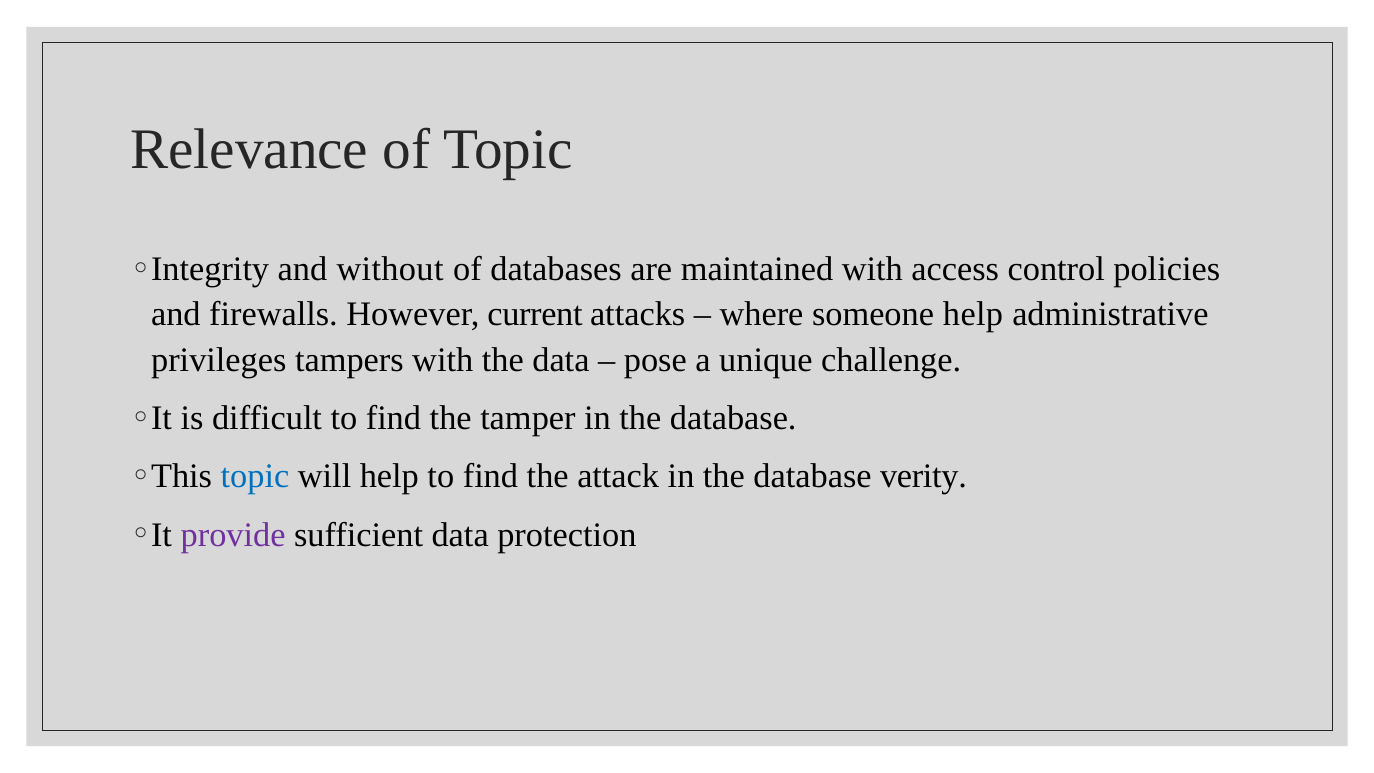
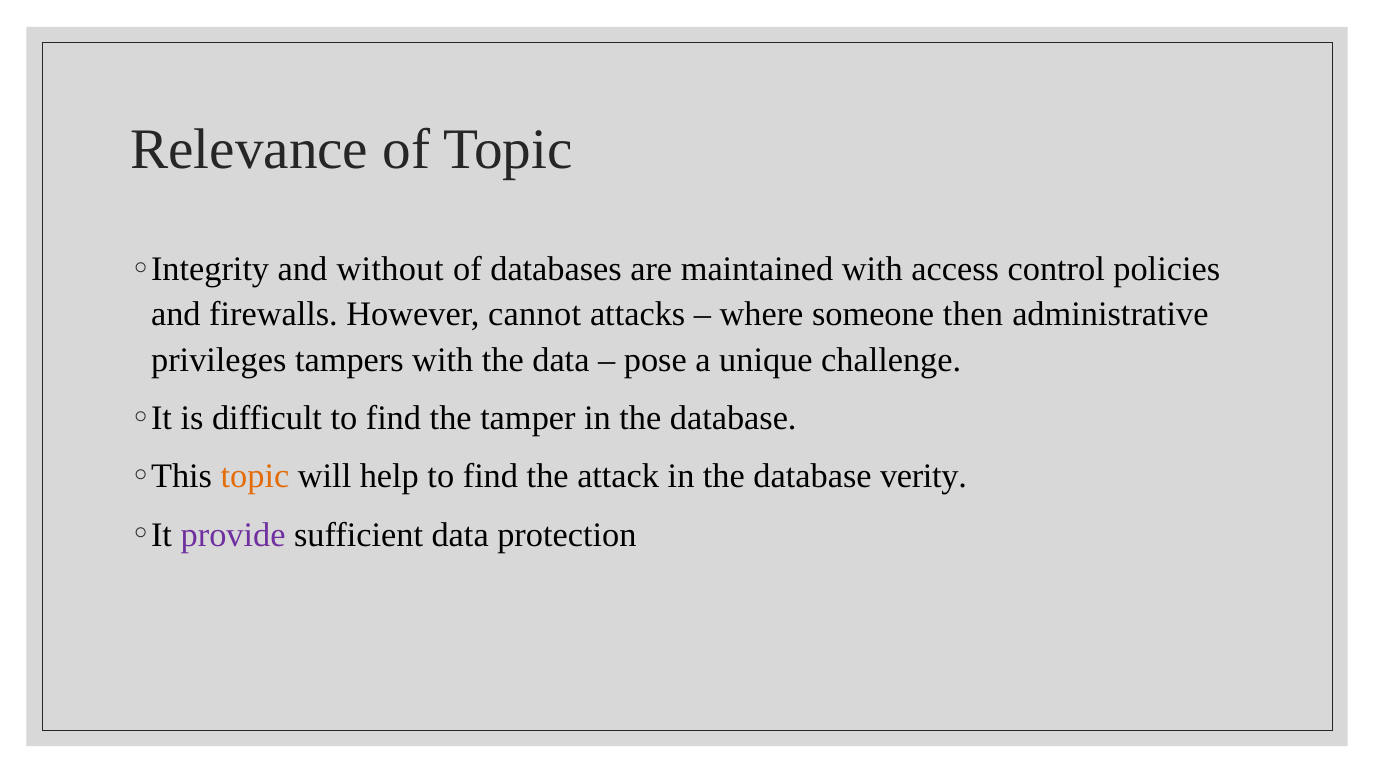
current: current -> cannot
someone help: help -> then
topic at (255, 476) colour: blue -> orange
